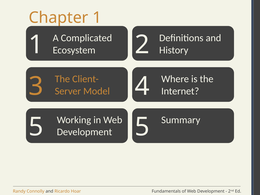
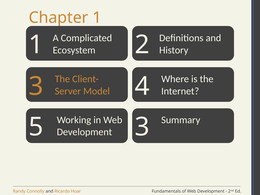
5 5: 5 -> 3
